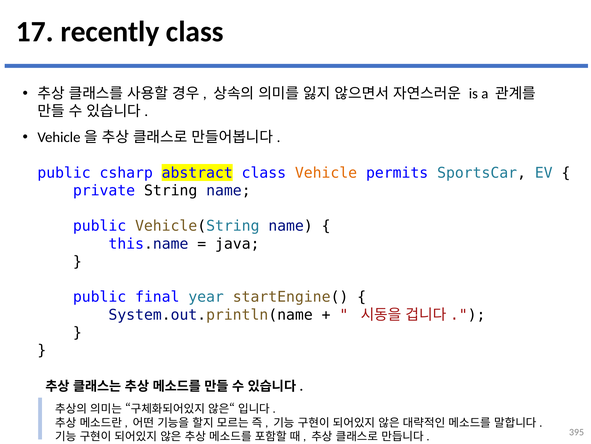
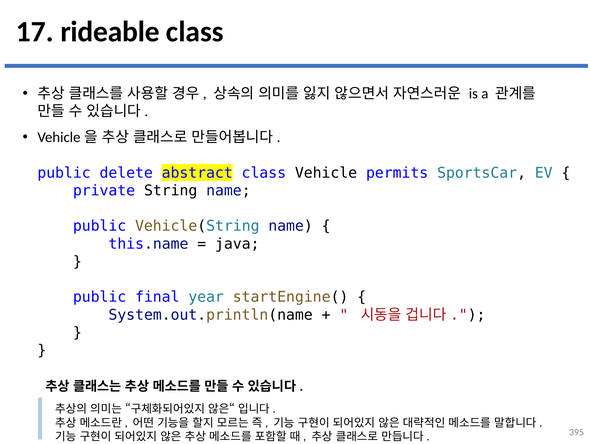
recently: recently -> rideable
csharp: csharp -> delete
Vehicle colour: orange -> black
